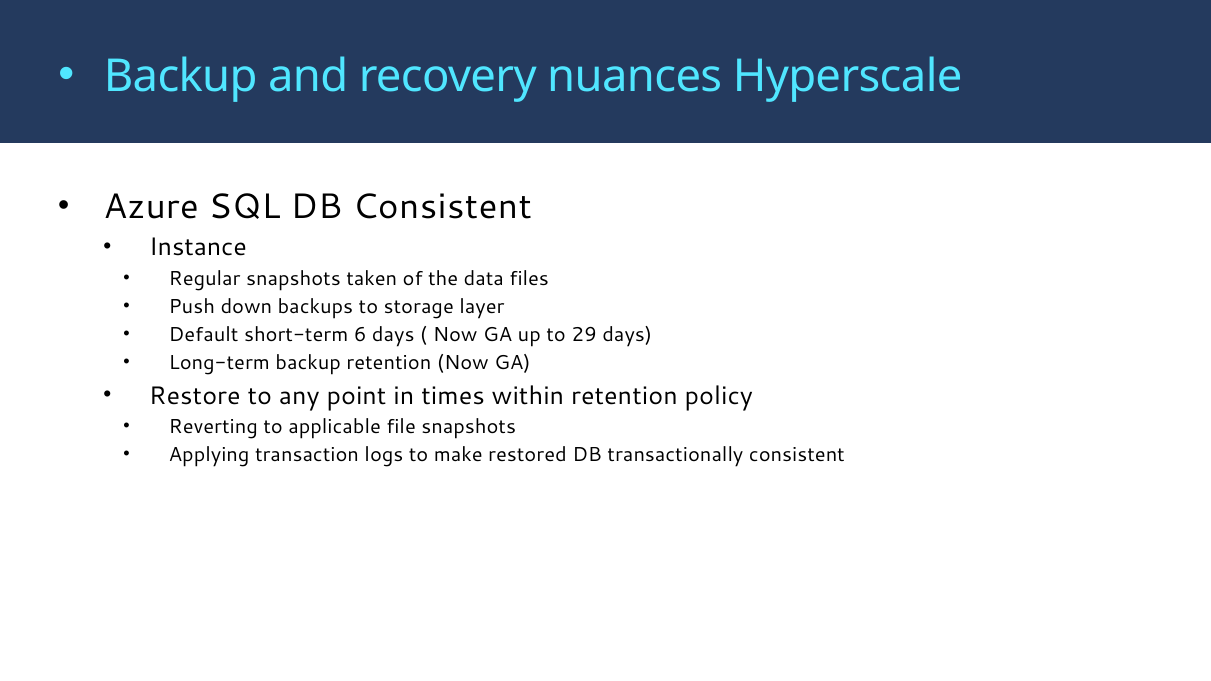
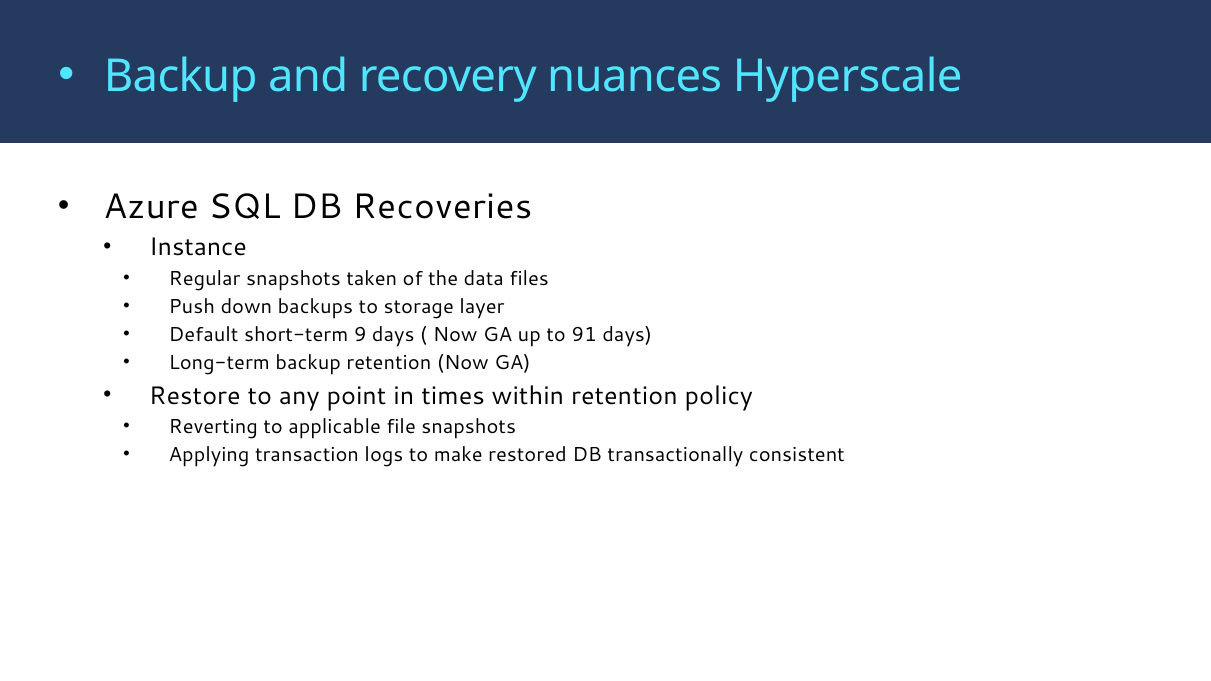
DB Consistent: Consistent -> Recoveries
6: 6 -> 9
29: 29 -> 91
